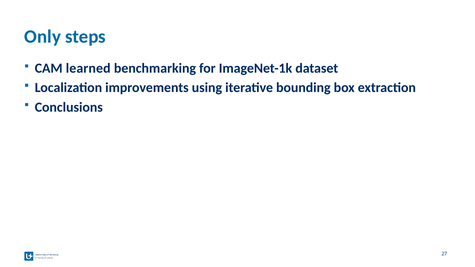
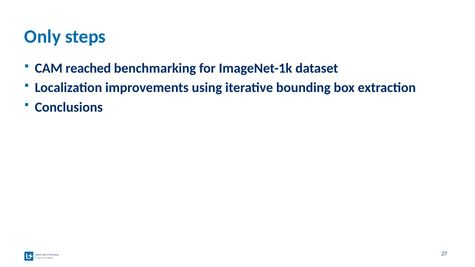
learned: learned -> reached
